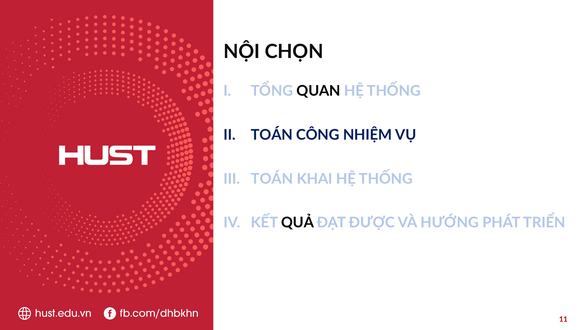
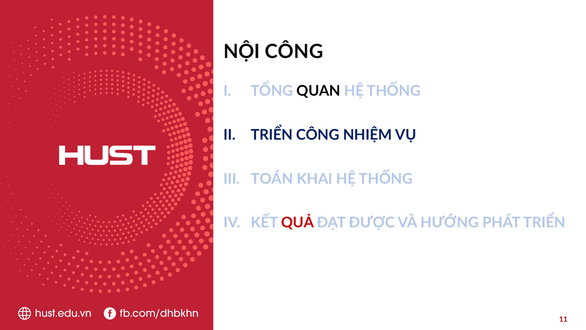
NỘI CHỌN: CHỌN -> CÔNG
TOÁN at (272, 135): TOÁN -> TRIỂN
QUẢ colour: black -> red
